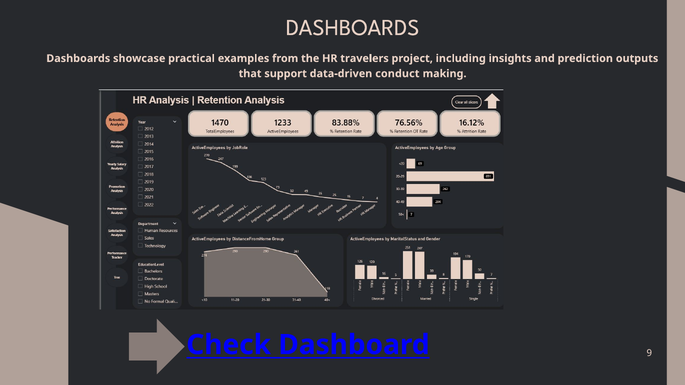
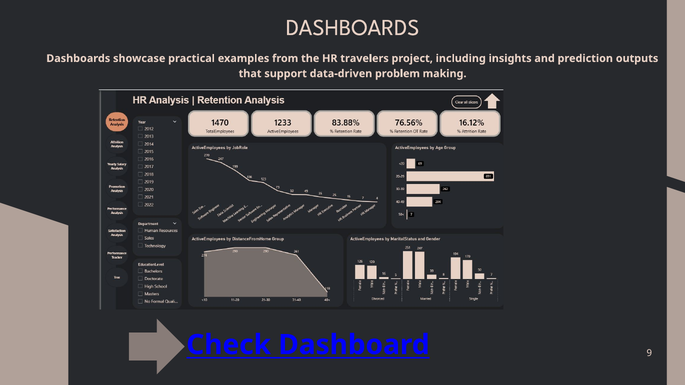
conduct: conduct -> problem
